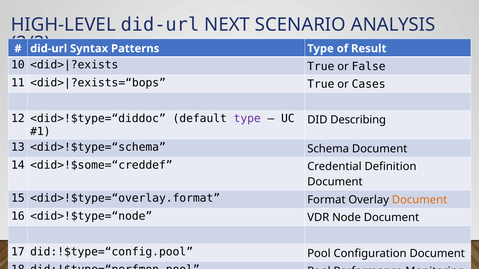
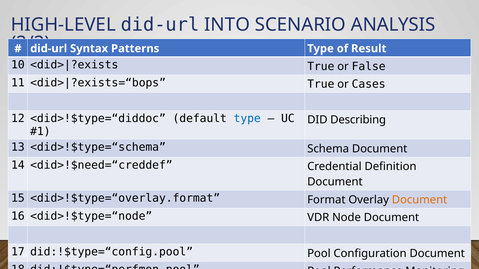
NEXT: NEXT -> INTO
type at (247, 119) colour: purple -> blue
<did>!$some=“creddef: <did>!$some=“creddef -> <did>!$need=“creddef
